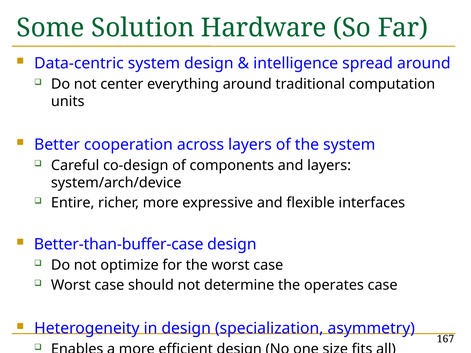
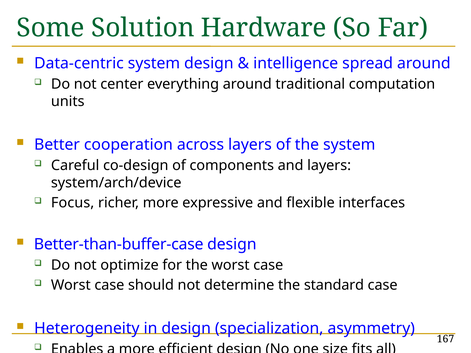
Entire: Entire -> Focus
operates: operates -> standard
